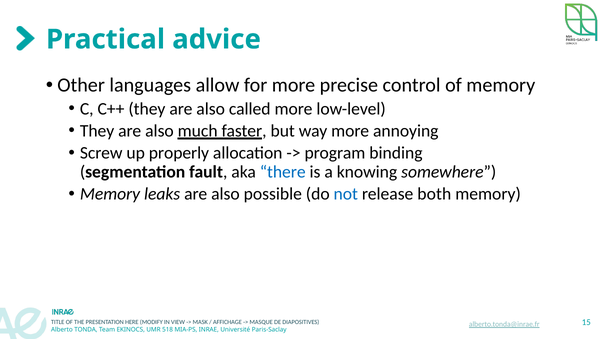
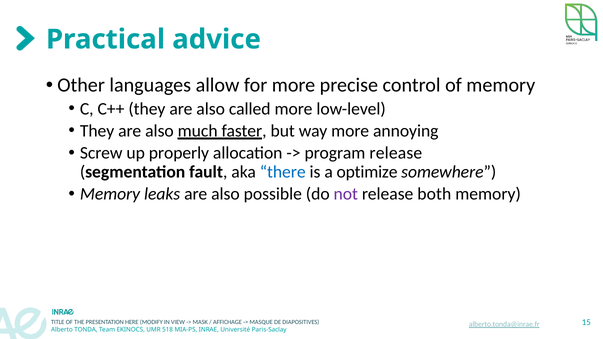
program binding: binding -> release
knowing: knowing -> optimize
not colour: blue -> purple
